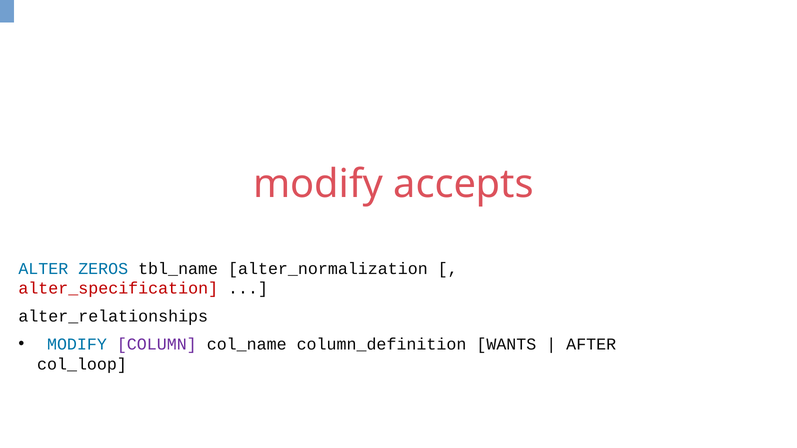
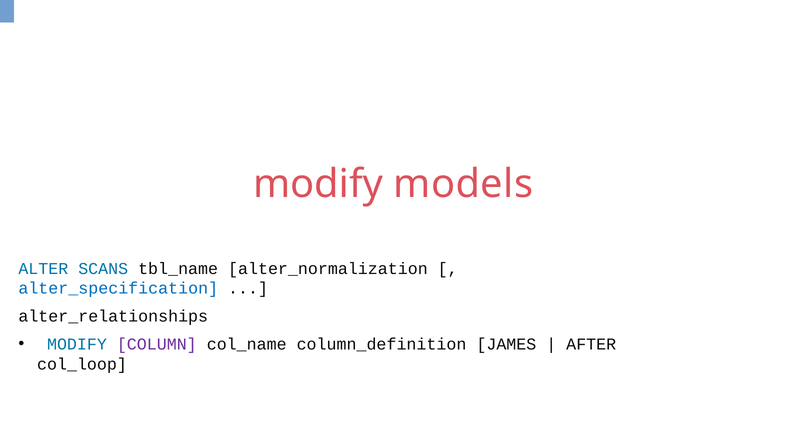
accepts: accepts -> models
ZEROS: ZEROS -> SCANS
alter_specification colour: red -> blue
WANTS: WANTS -> JAMES
